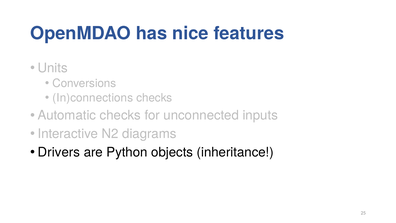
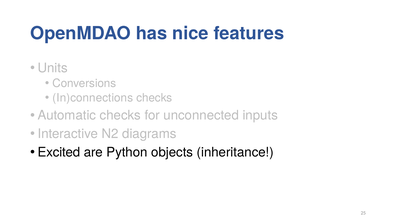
Drivers: Drivers -> Excited
